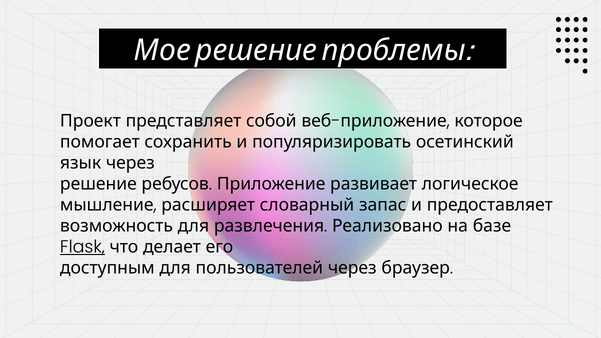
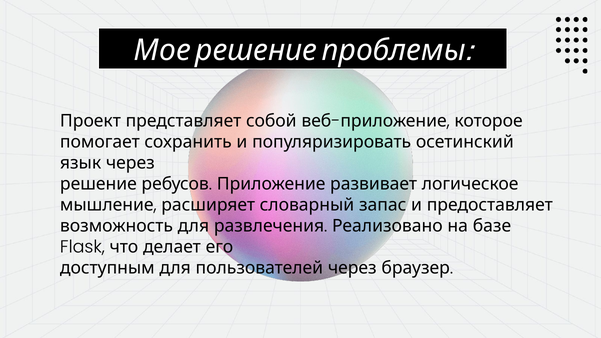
Flask underline: present -> none
